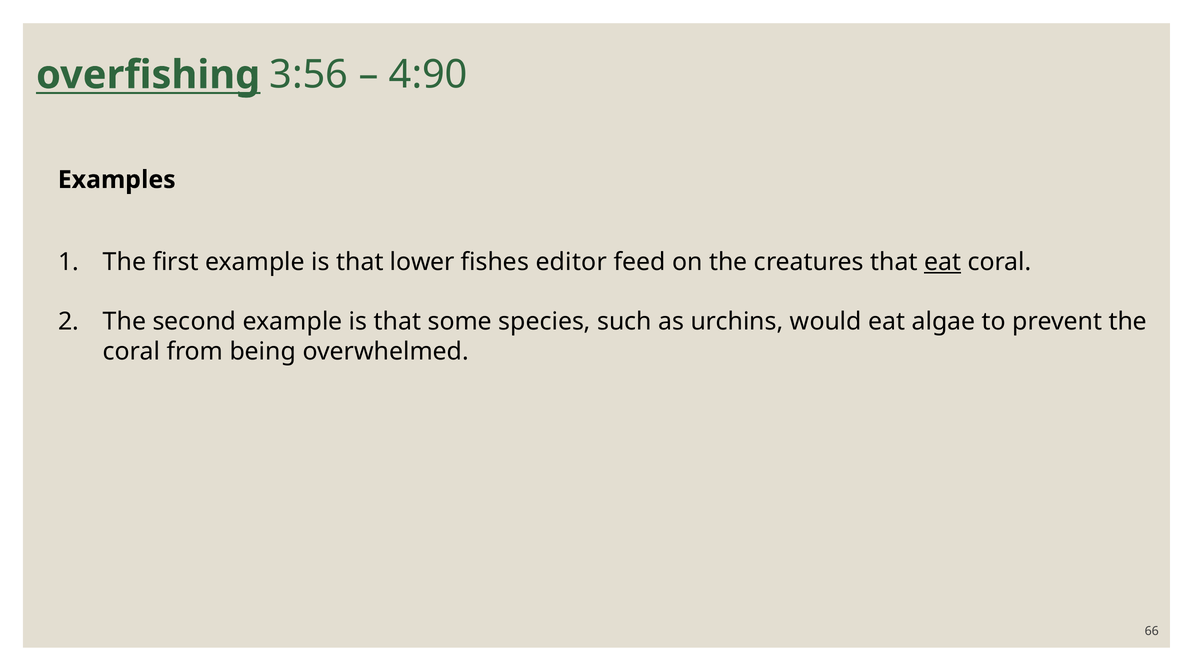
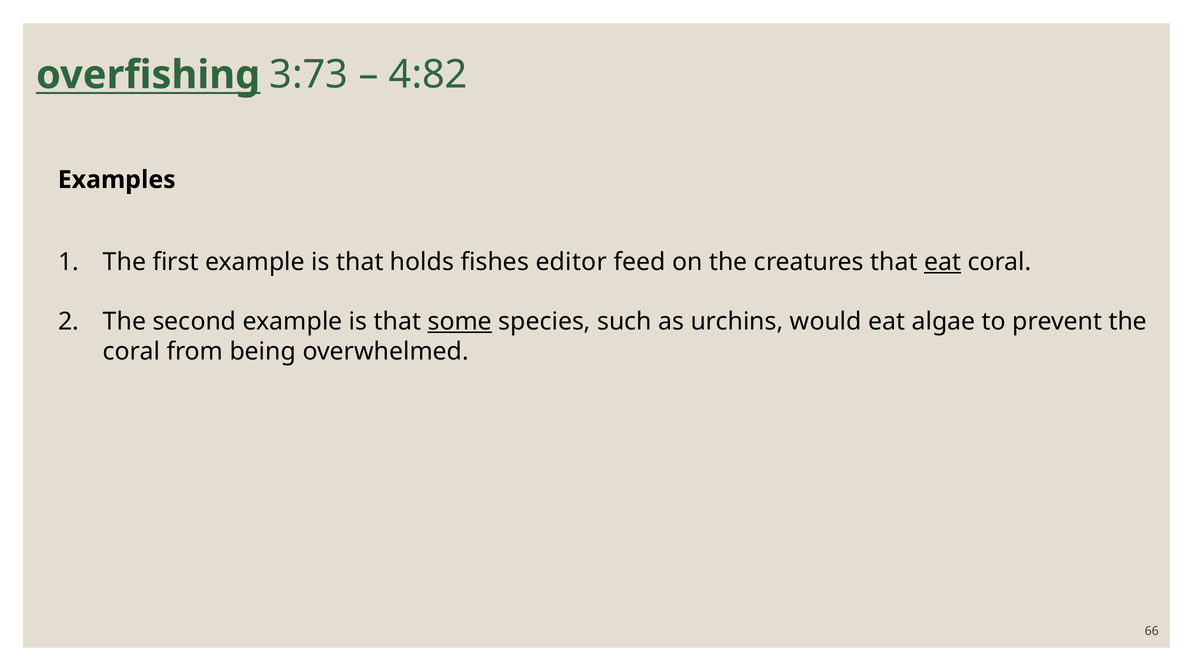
3:56: 3:56 -> 3:73
4:90: 4:90 -> 4:82
lower: lower -> holds
some underline: none -> present
